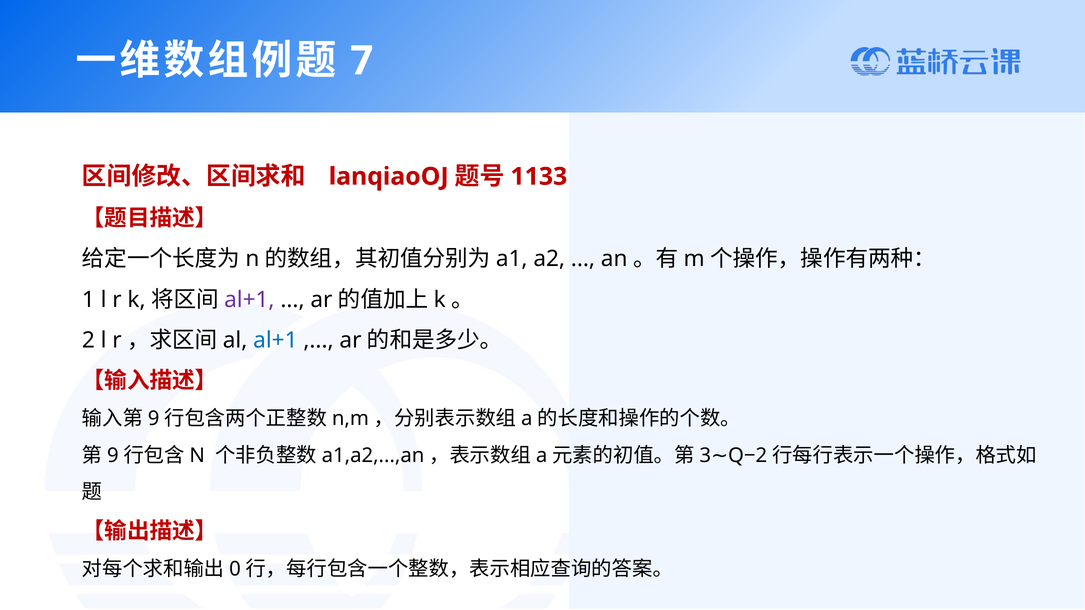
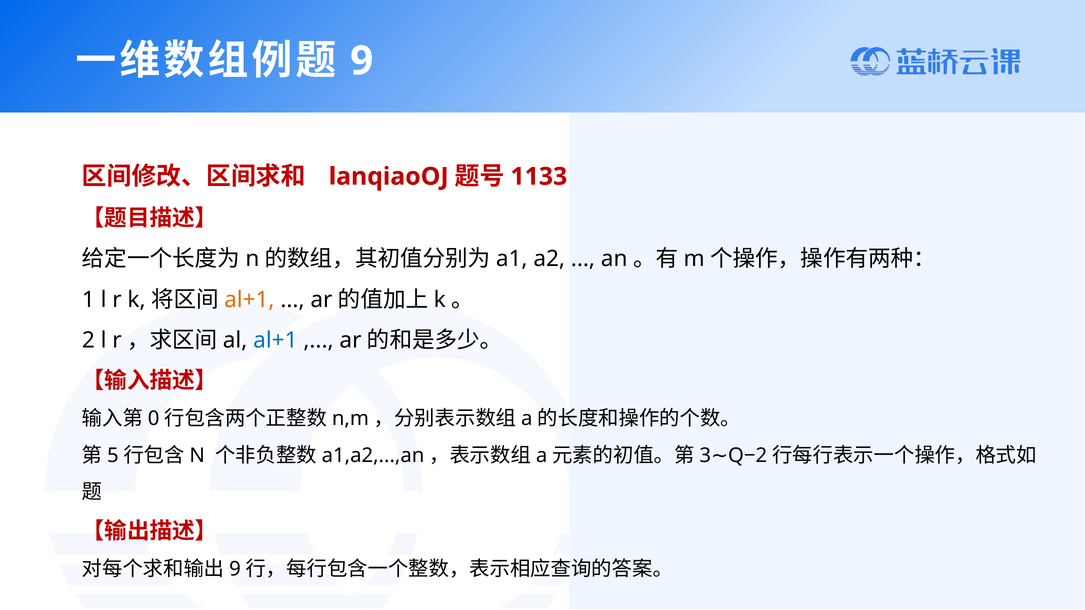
7 at (362, 61): 7 -> 9
al+1 at (249, 300) colour: purple -> orange
9 at (154, 419): 9 -> 0
9 at (113, 456): 9 -> 5
0 at (235, 570): 0 -> 9
